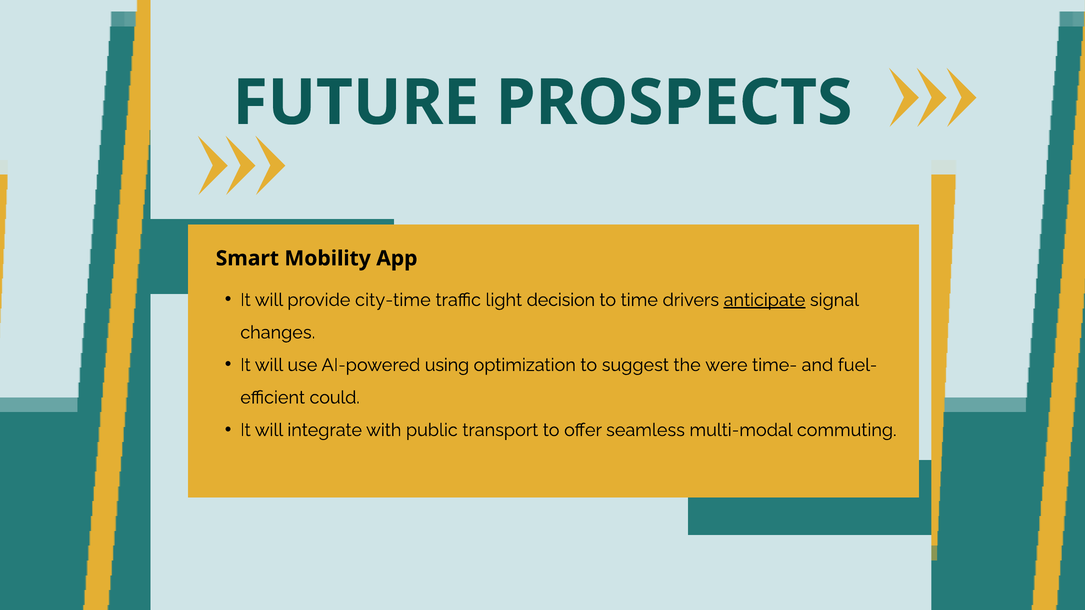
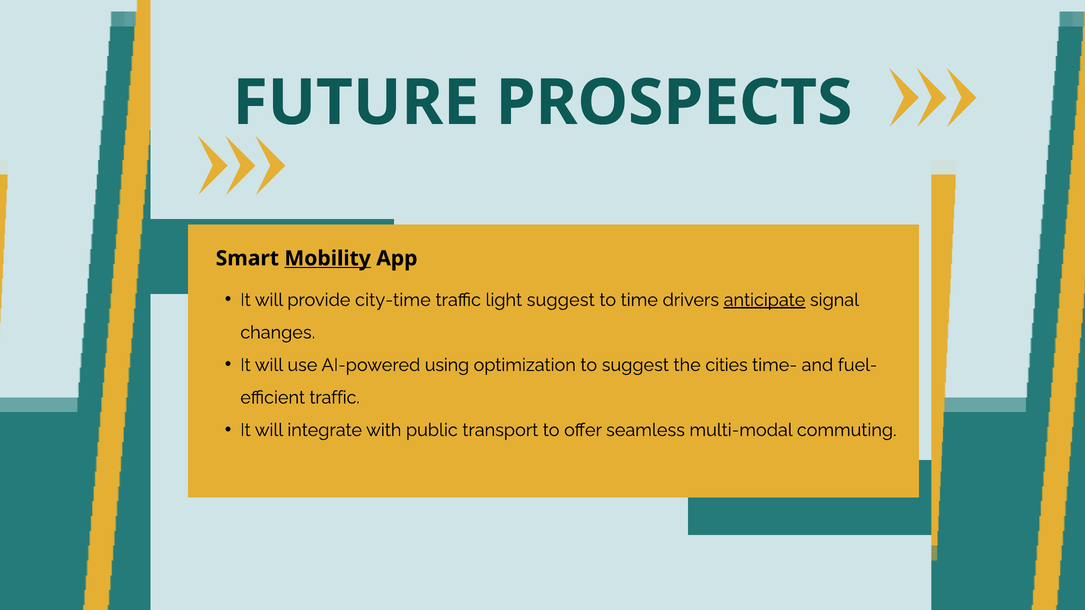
Mobility underline: none -> present
light decision: decision -> suggest
were: were -> cities
could at (335, 398): could -> traffic
